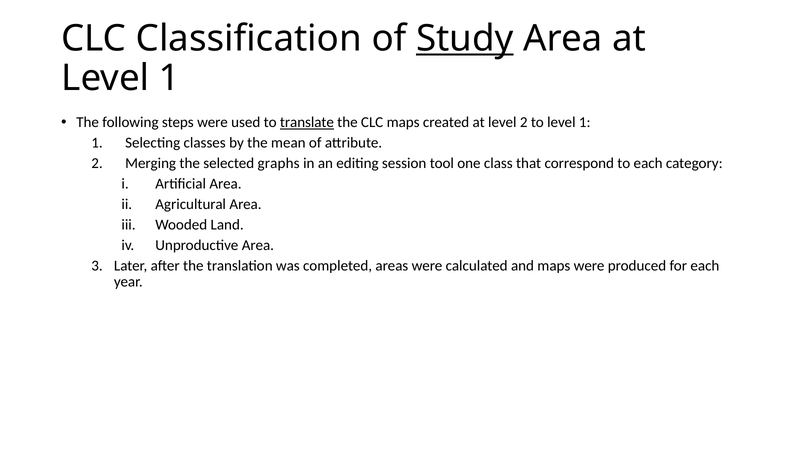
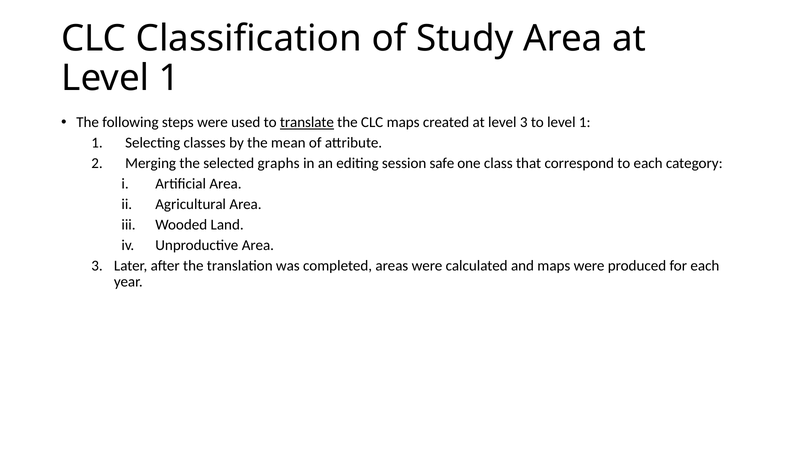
Study underline: present -> none
level 2: 2 -> 3
tool: tool -> safe
